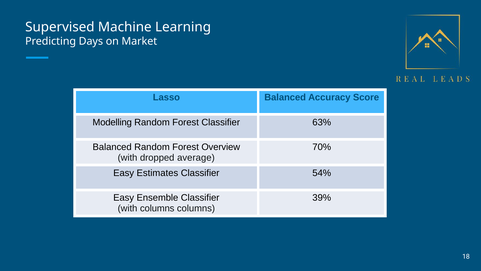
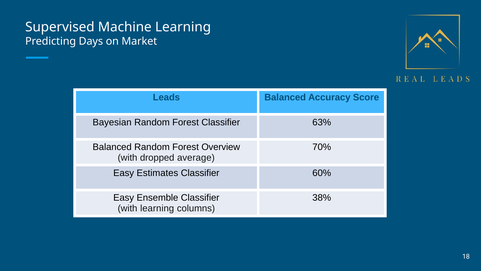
Lasso: Lasso -> Leads
Modelling: Modelling -> Bayesian
54%: 54% -> 60%
39%: 39% -> 38%
with columns: columns -> learning
